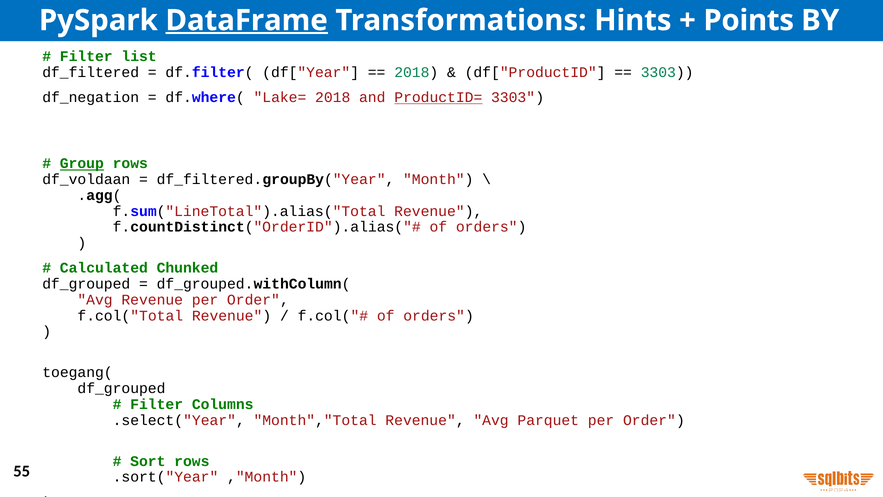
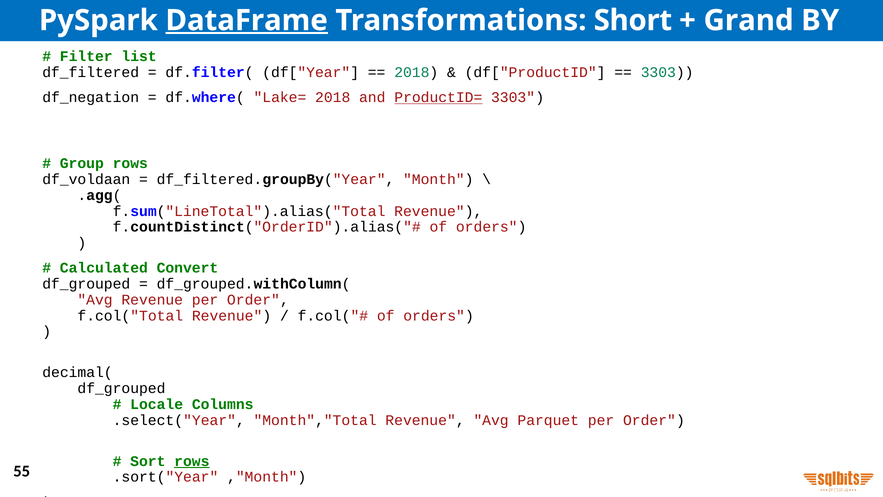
Hints: Hints -> Short
Points: Points -> Grand
Group underline: present -> none
Chunked: Chunked -> Convert
toegang(: toegang( -> decimal(
Filter at (157, 404): Filter -> Locale
rows at (192, 461) underline: none -> present
